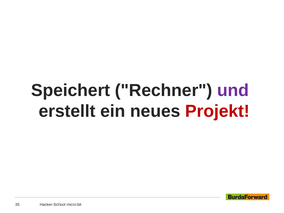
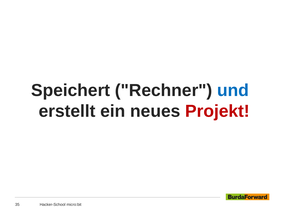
und colour: purple -> blue
